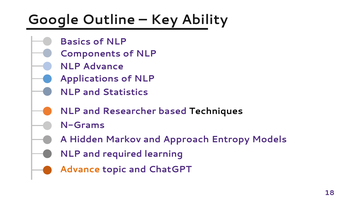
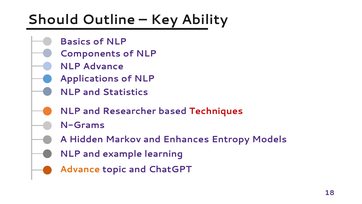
Google: Google -> Should
Techniques colour: black -> red
Approach: Approach -> Enhances
required: required -> example
